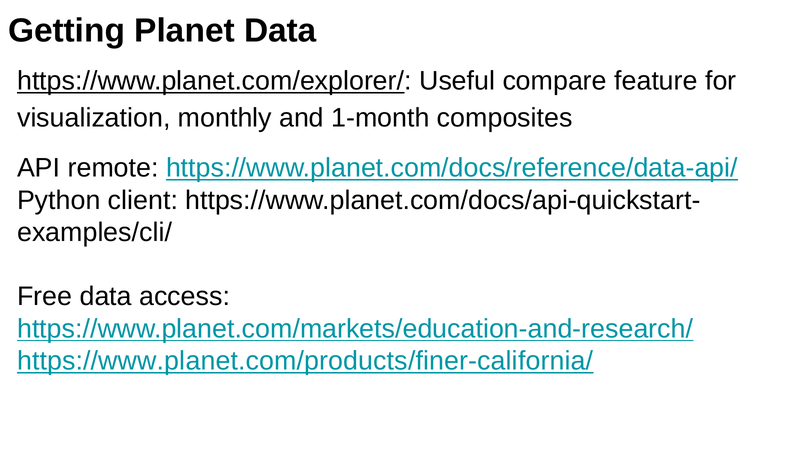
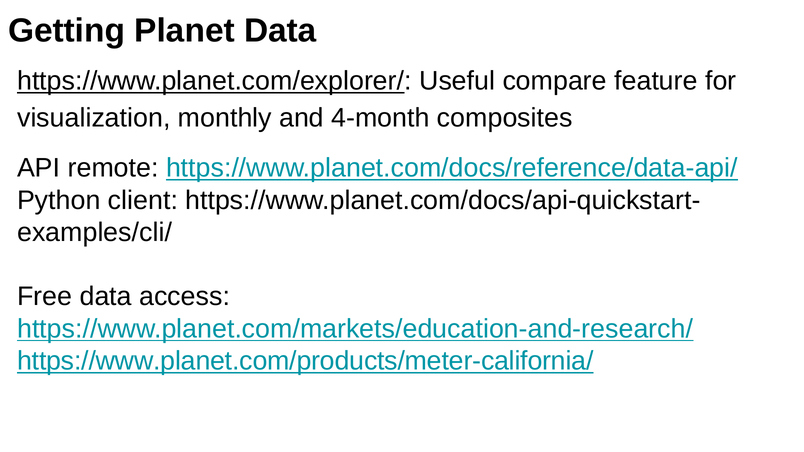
1-month: 1-month -> 4-month
https://www.planet.com/products/finer-california/: https://www.planet.com/products/finer-california/ -> https://www.planet.com/products/meter-california/
